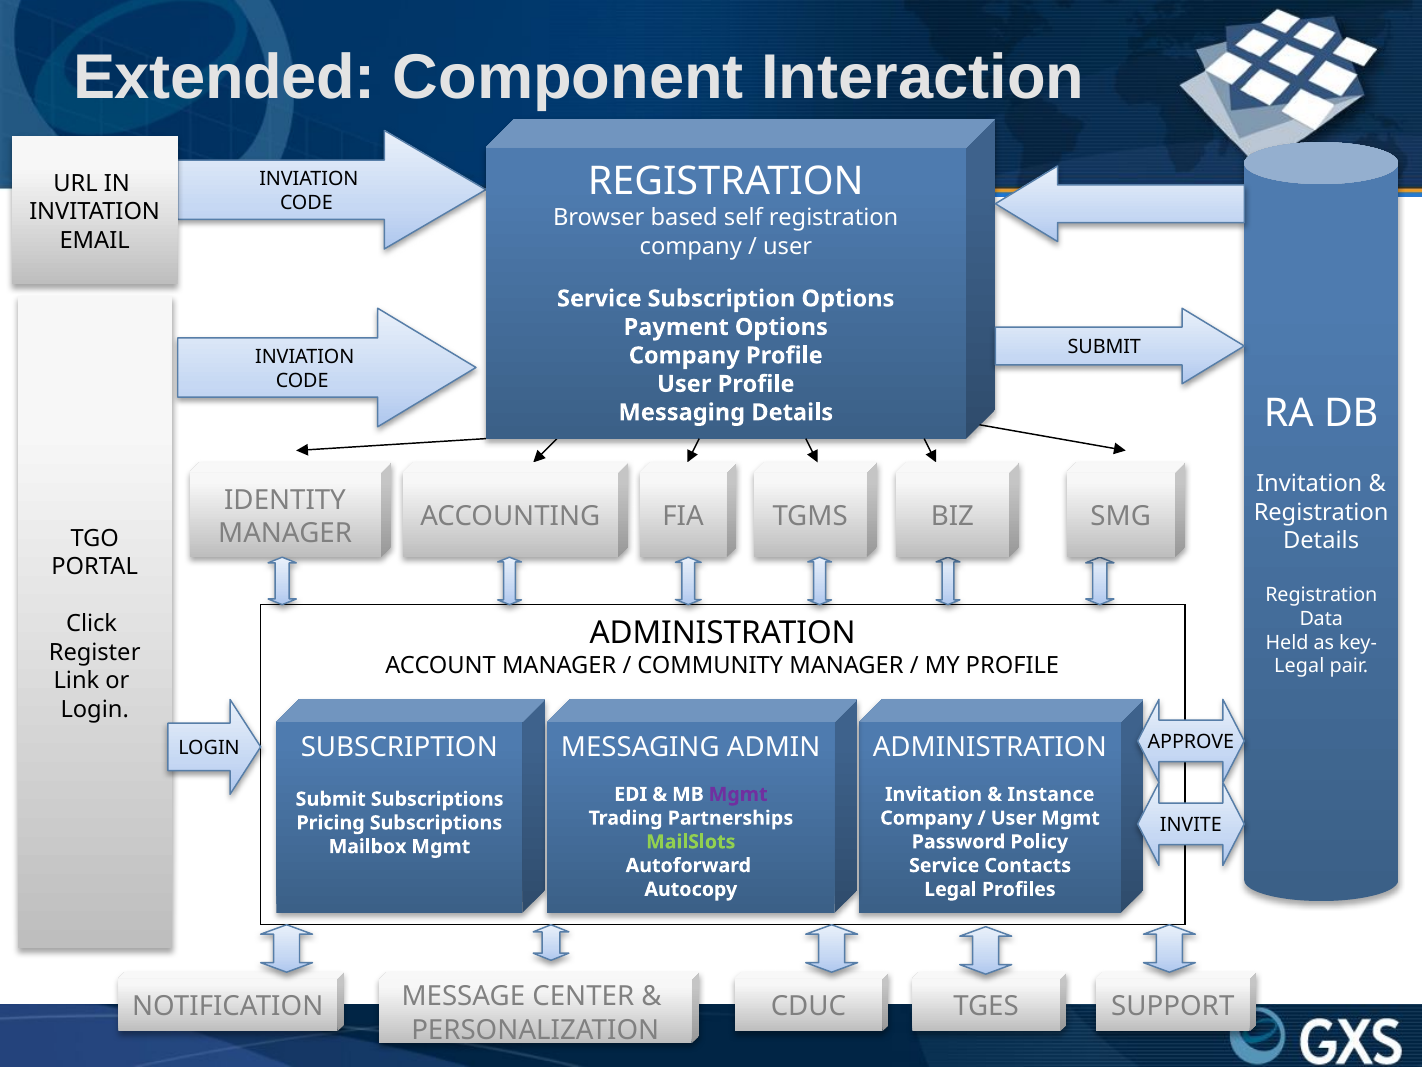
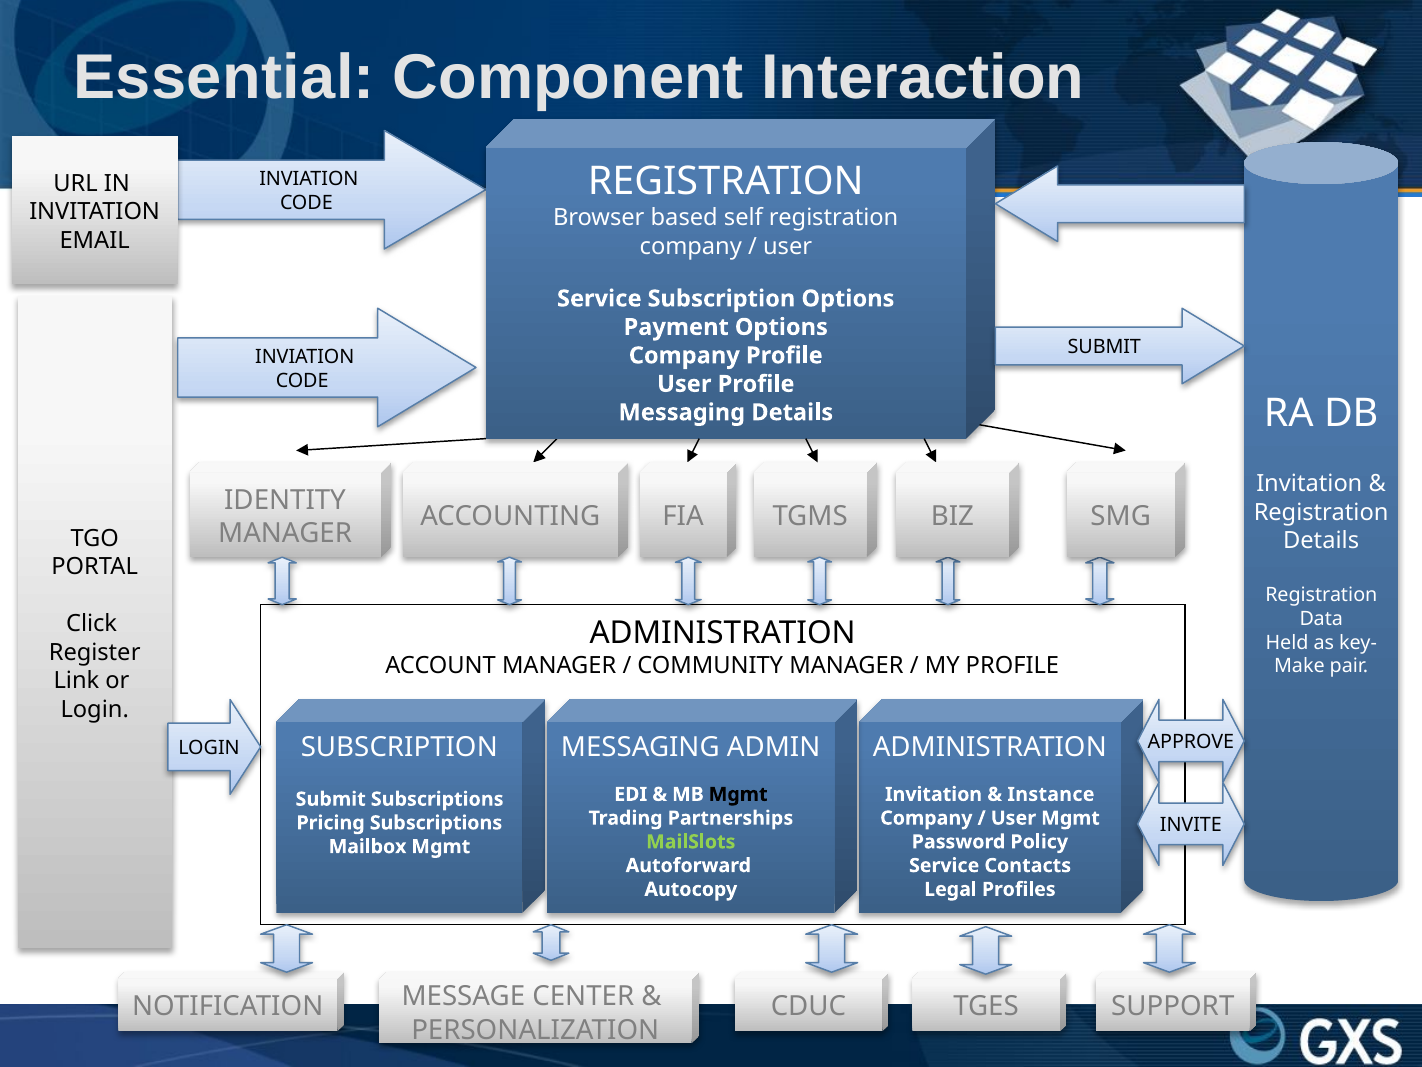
Extended: Extended -> Essential
Legal at (1299, 666): Legal -> Make
Mgmt at (738, 794) colour: purple -> black
